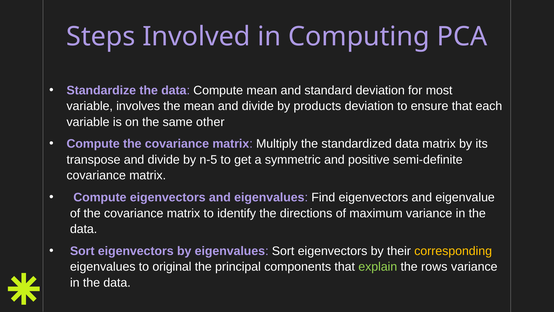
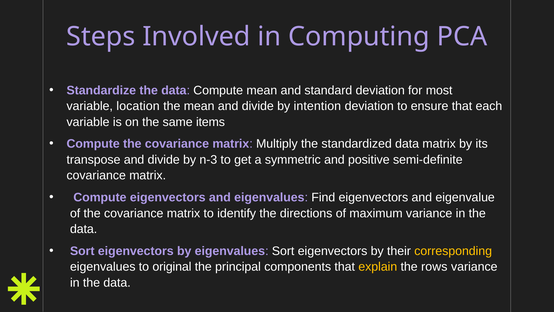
involves: involves -> location
products: products -> intention
other: other -> items
n-5: n-5 -> n-3
explain colour: light green -> yellow
